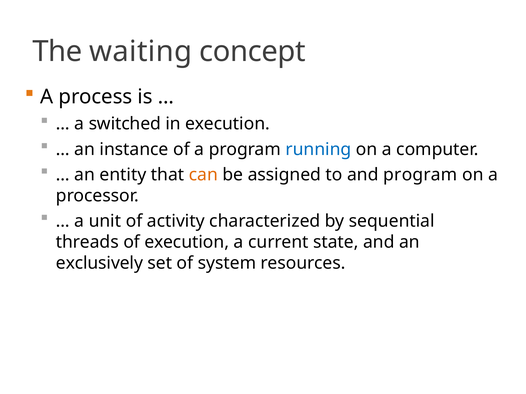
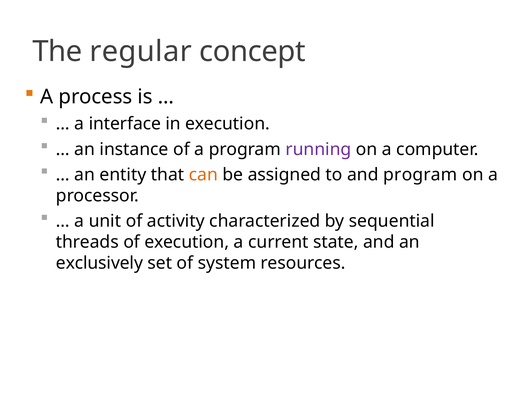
waiting: waiting -> regular
switched: switched -> interface
running colour: blue -> purple
